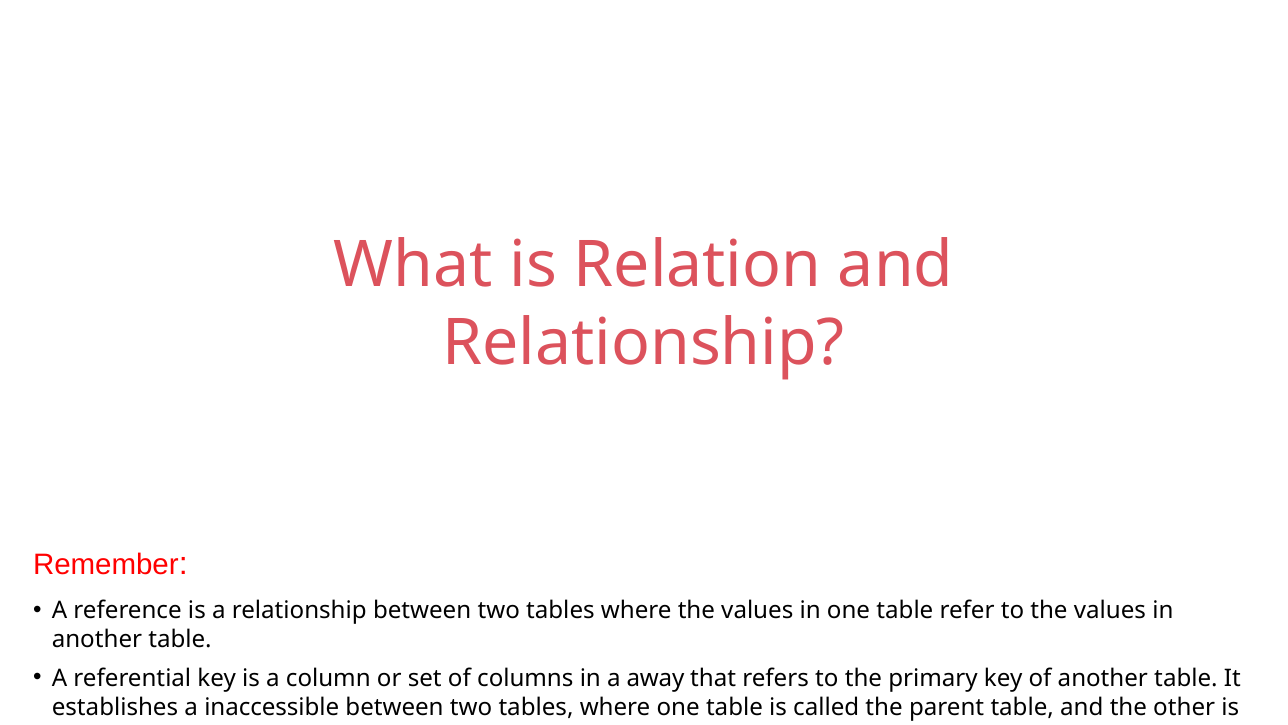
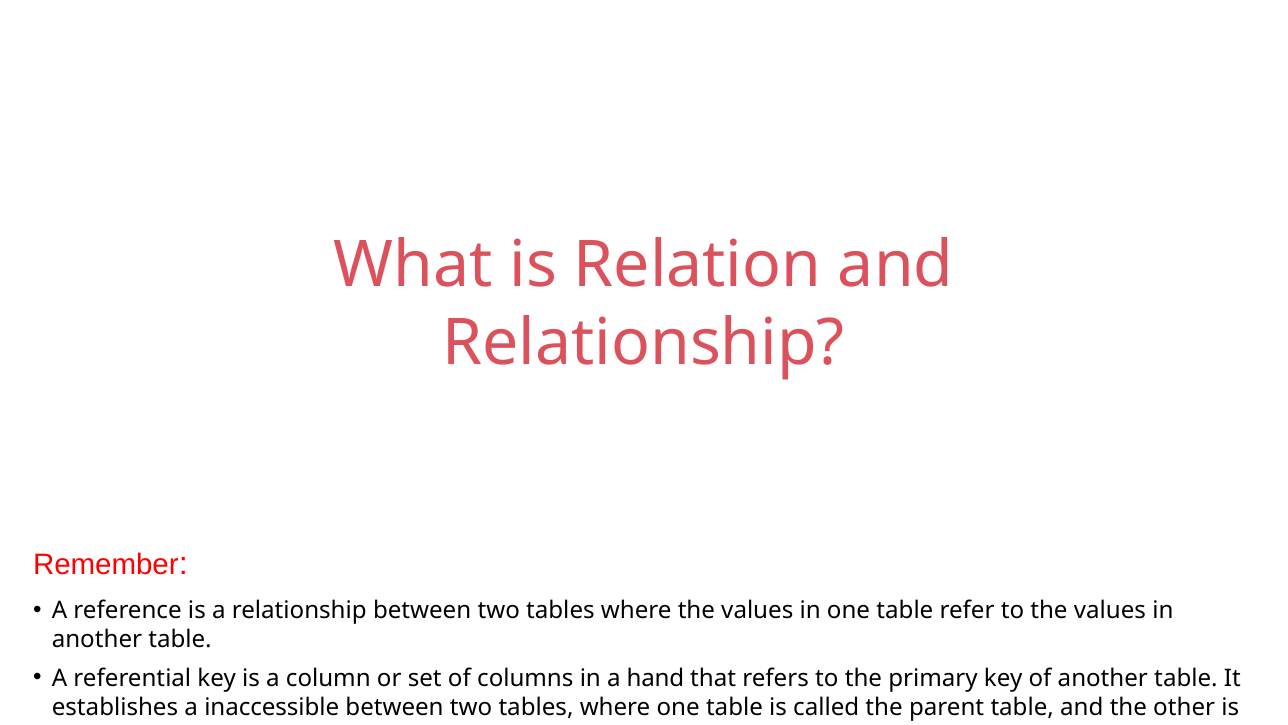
away: away -> hand
